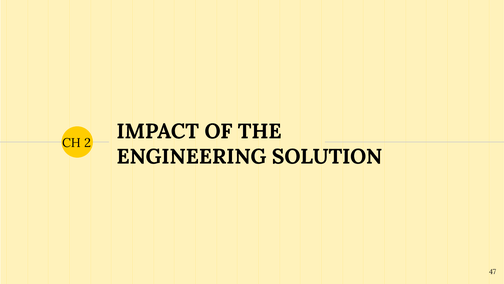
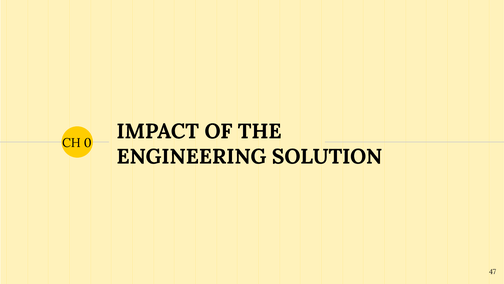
2: 2 -> 0
